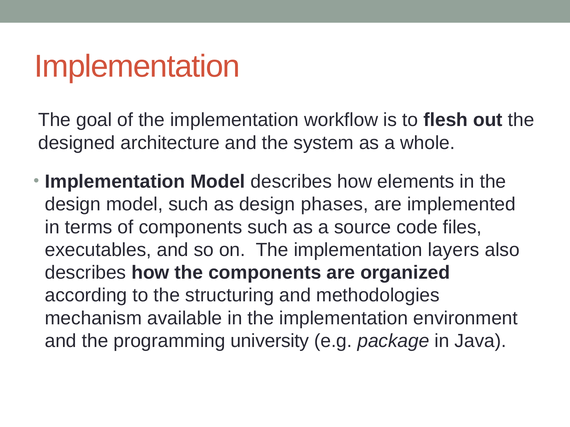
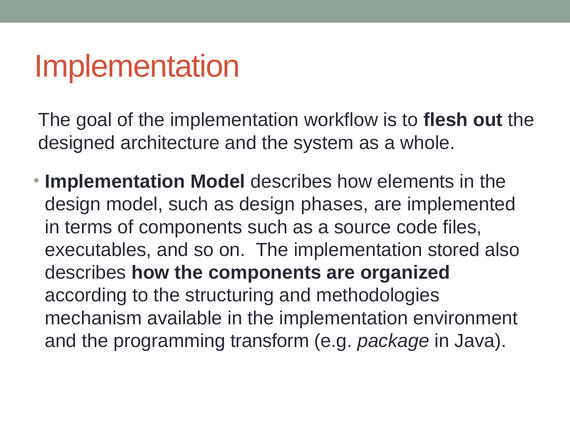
layers: layers -> stored
university: university -> transform
